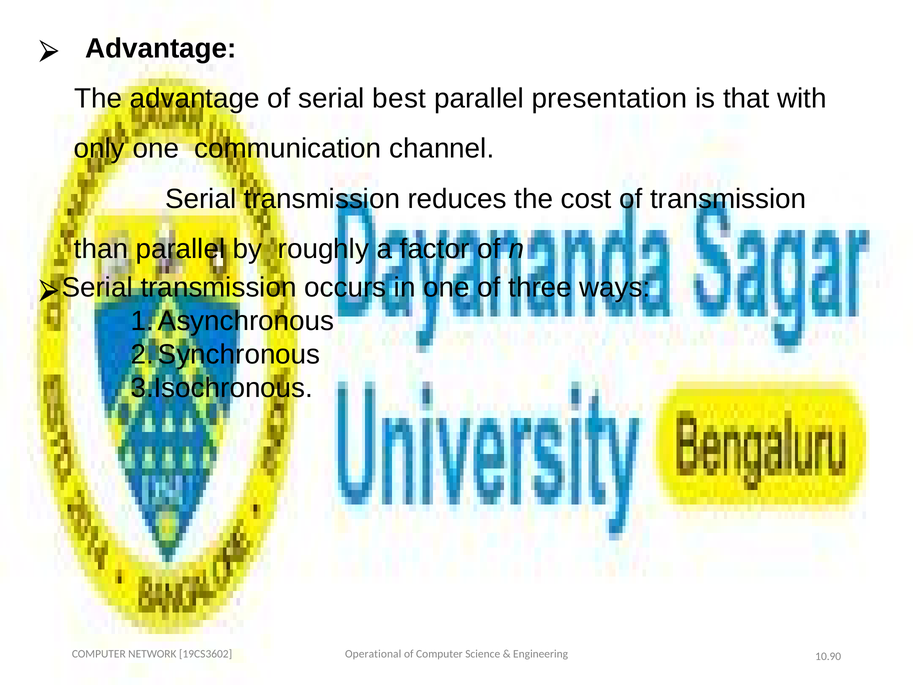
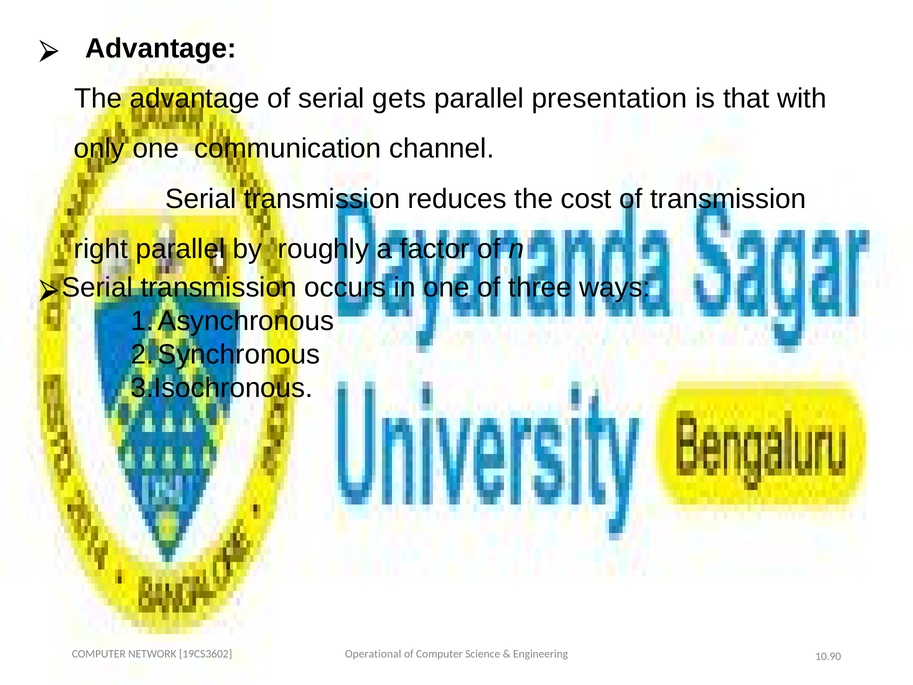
best: best -> gets
than: than -> right
